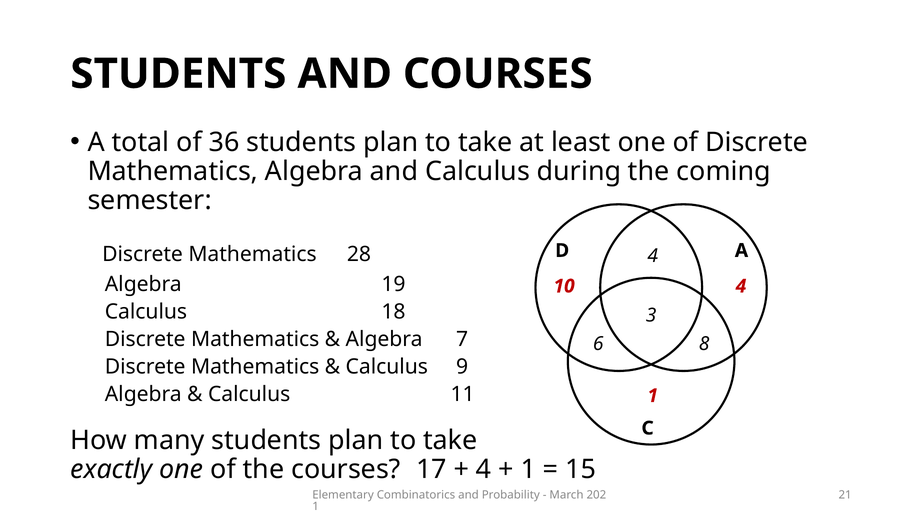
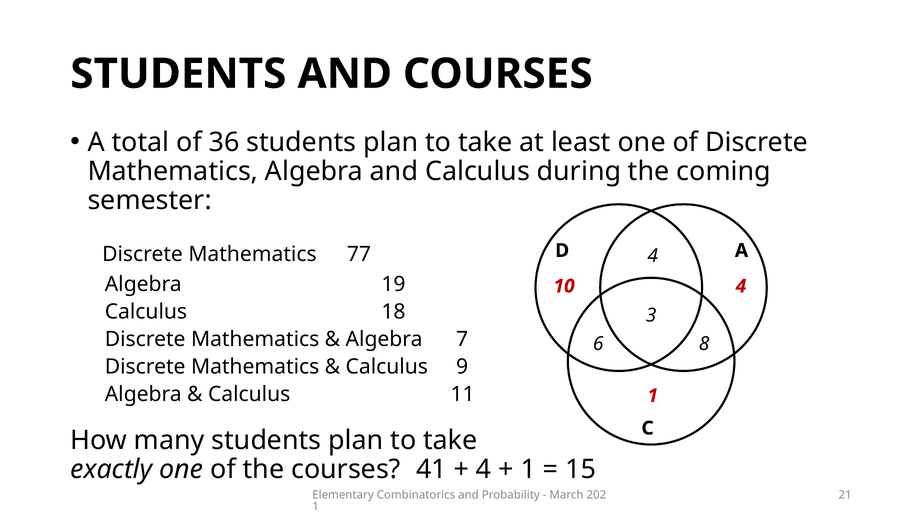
28: 28 -> 77
17: 17 -> 41
